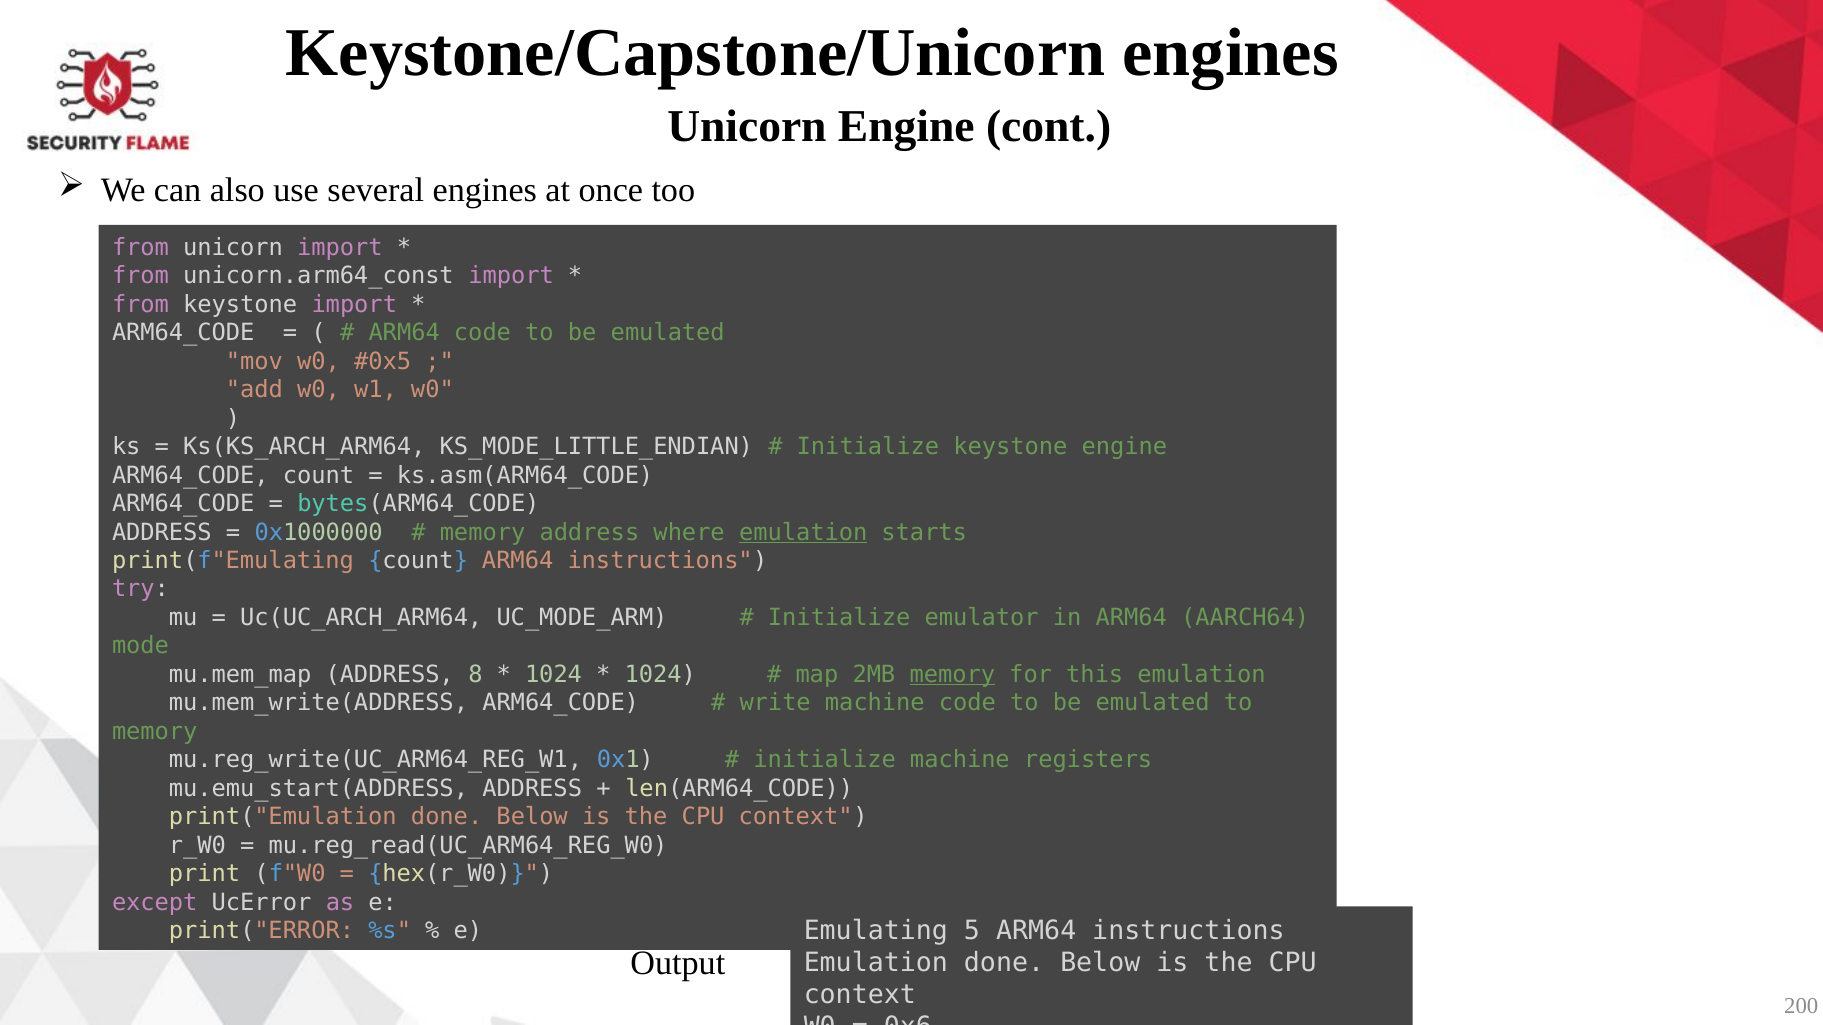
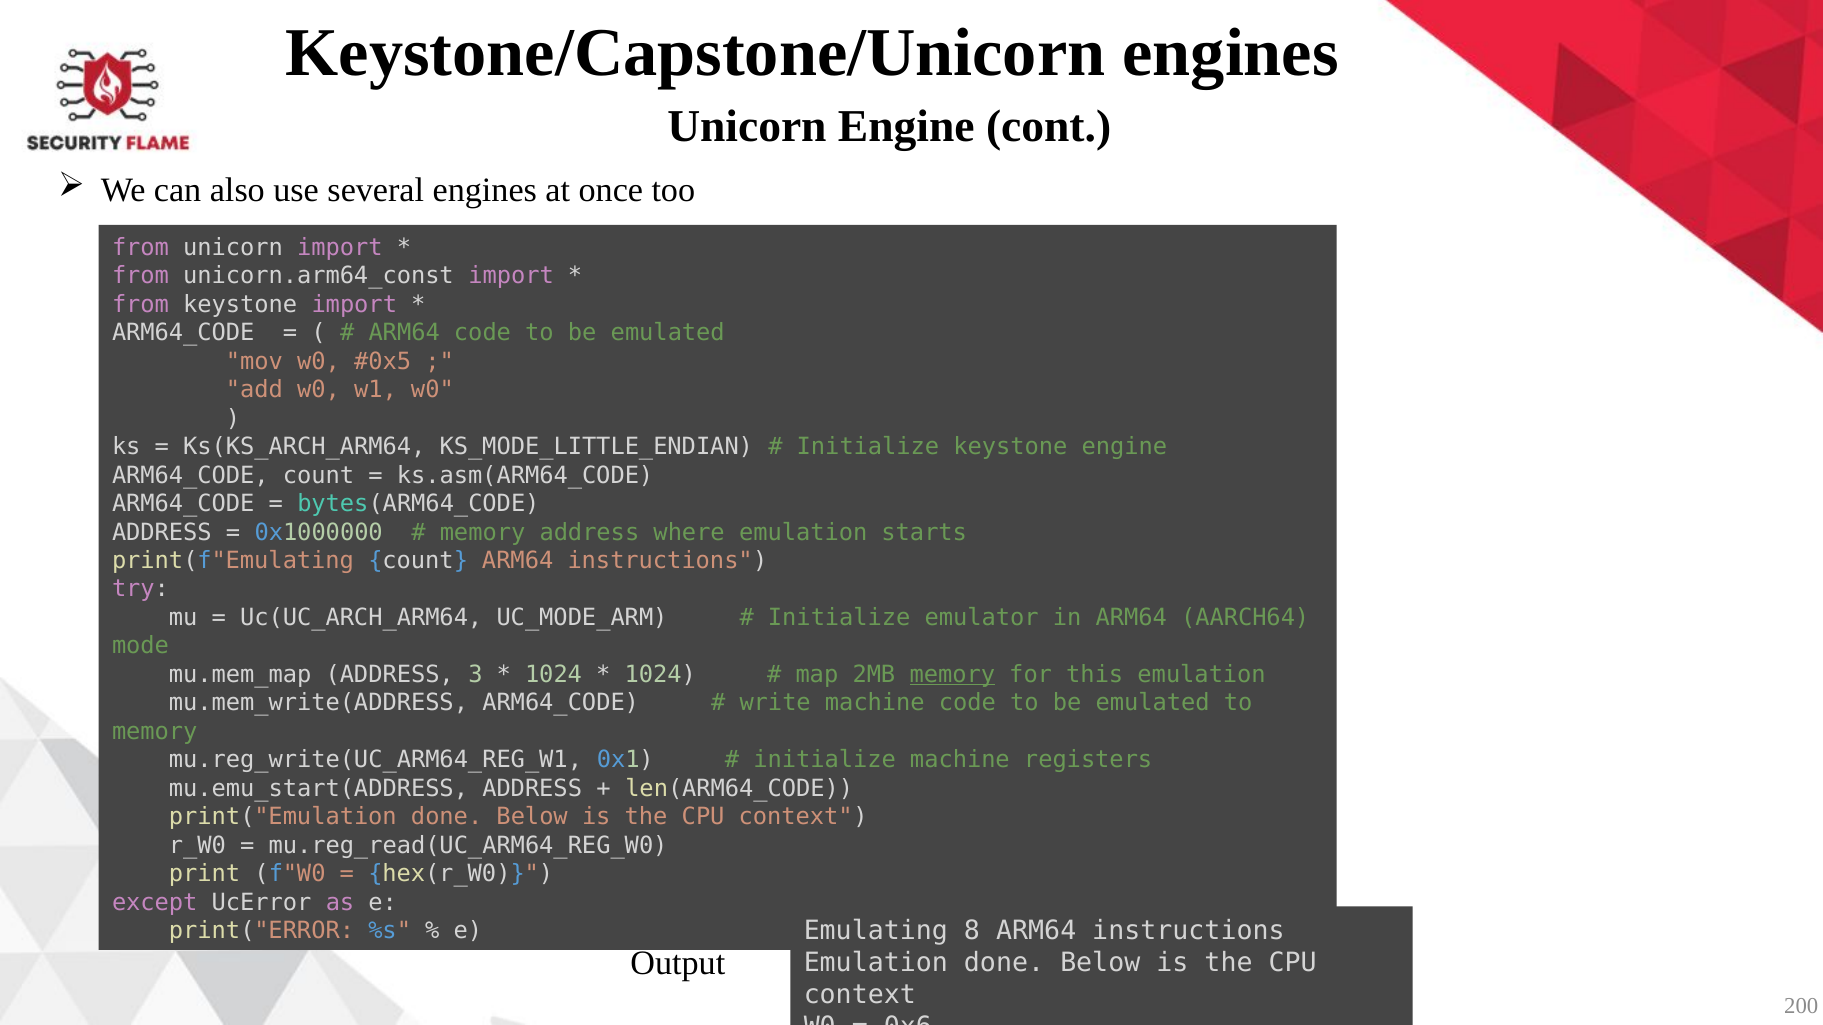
emulation at (803, 532) underline: present -> none
8: 8 -> 3
5: 5 -> 8
